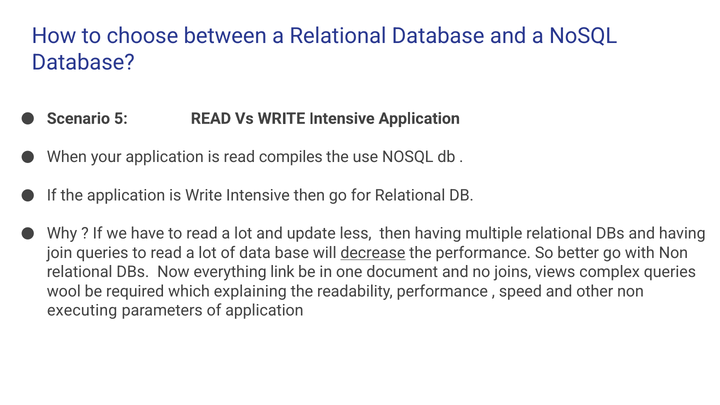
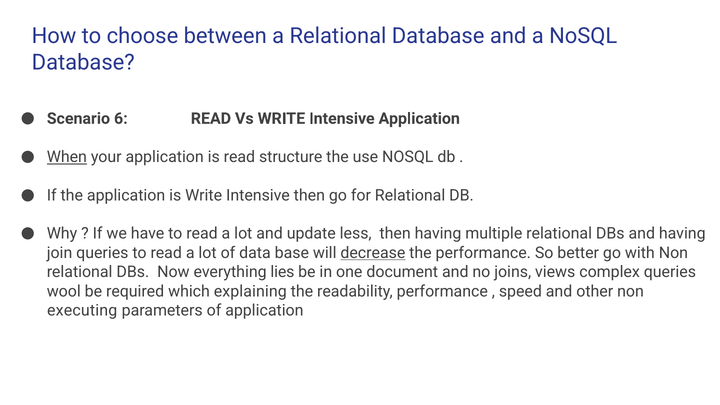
5: 5 -> 6
When underline: none -> present
compiles: compiles -> structure
link: link -> lies
